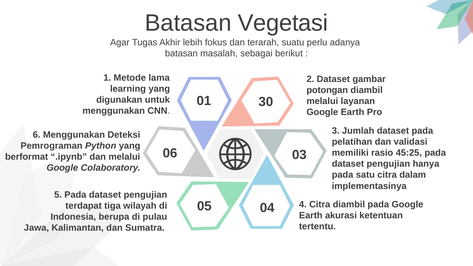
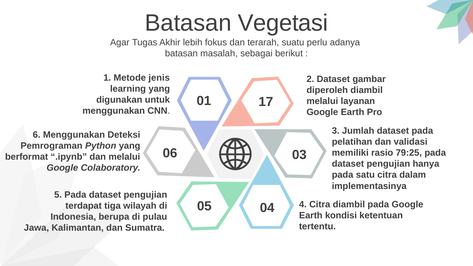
lama: lama -> jenis
potongan: potongan -> diperoleh
30: 30 -> 17
45:25: 45:25 -> 79:25
akurasi: akurasi -> kondisi
